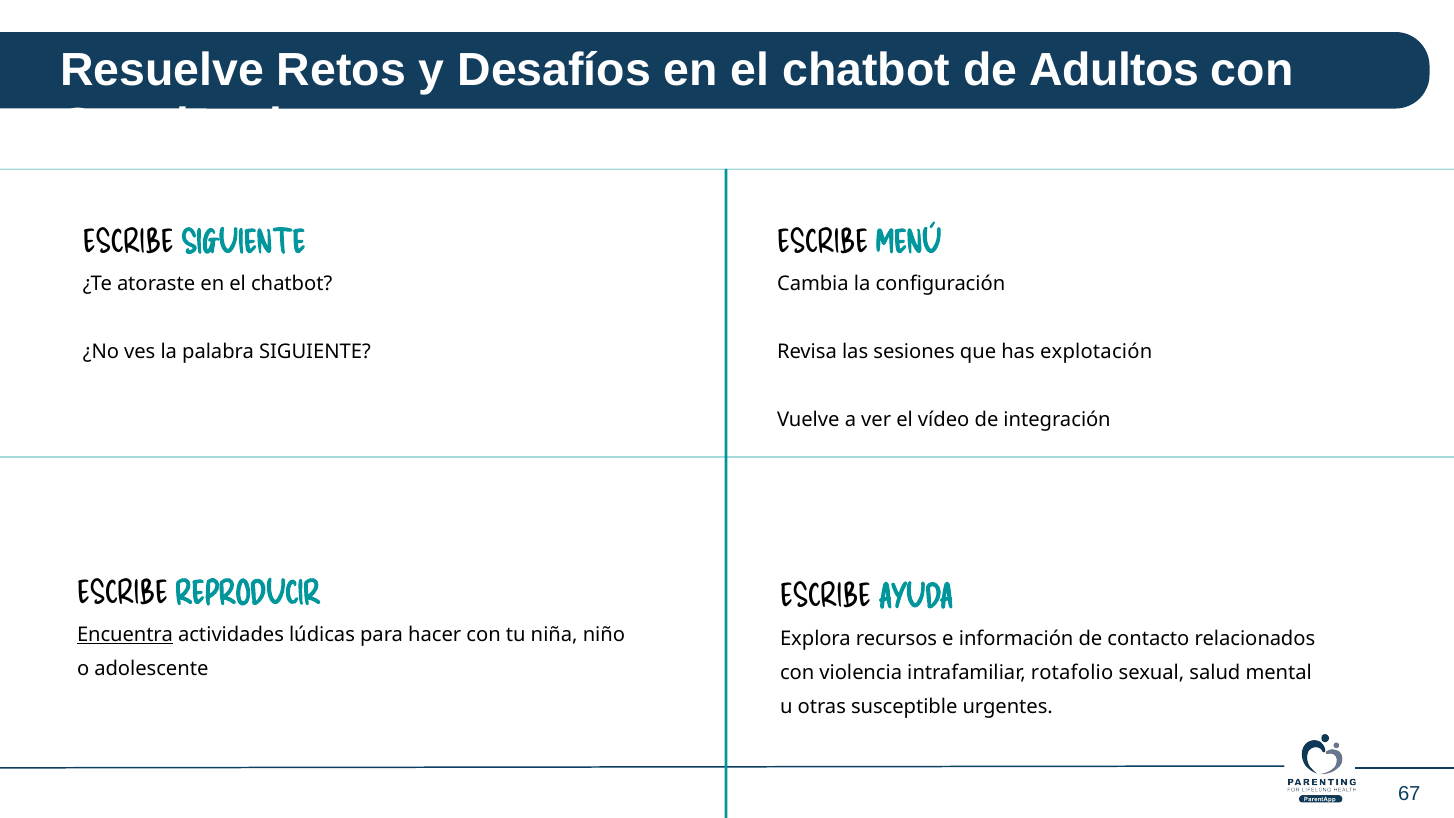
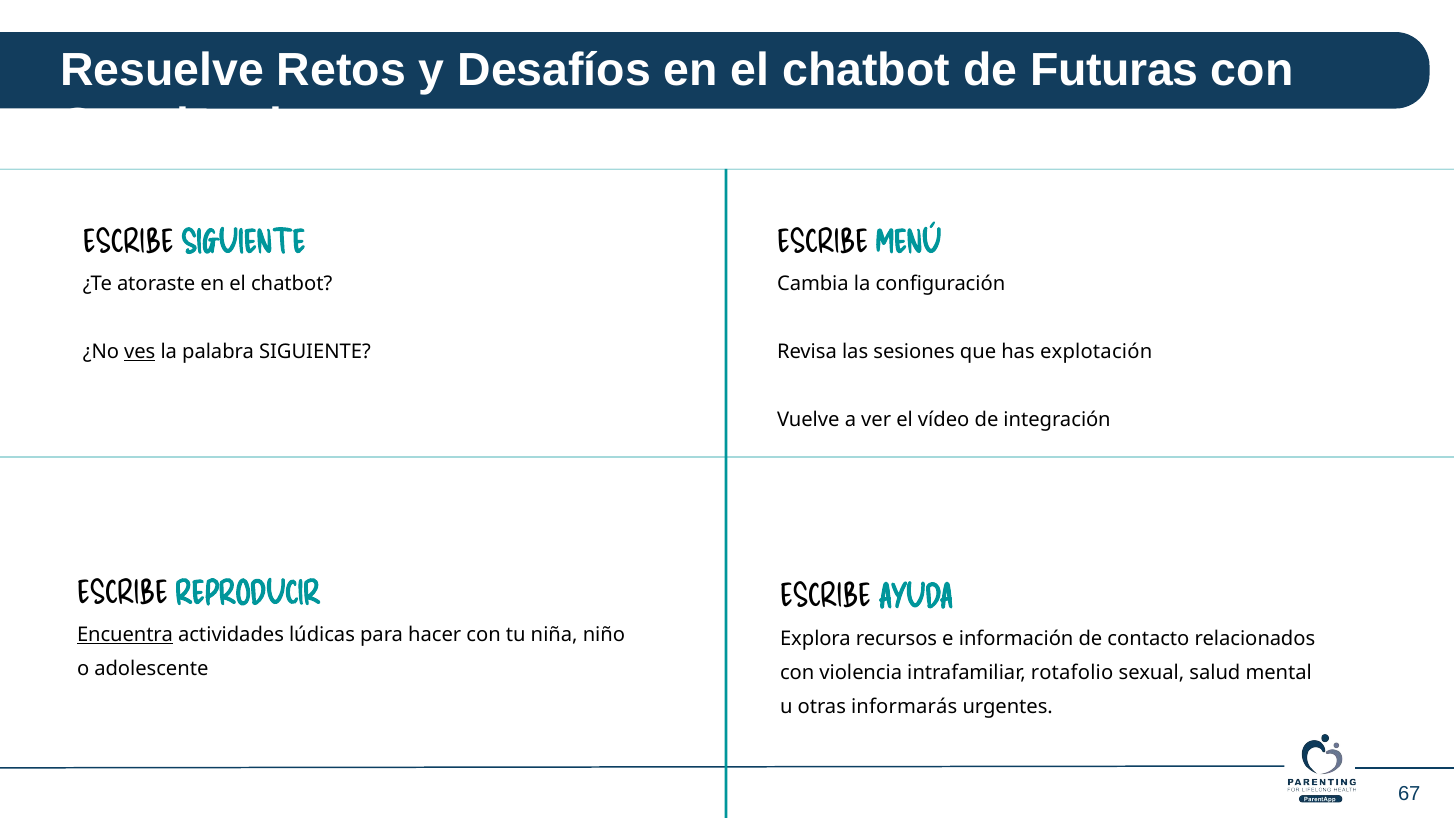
Adultos: Adultos -> Futuras
ves underline: none -> present
susceptible: susceptible -> informarás
